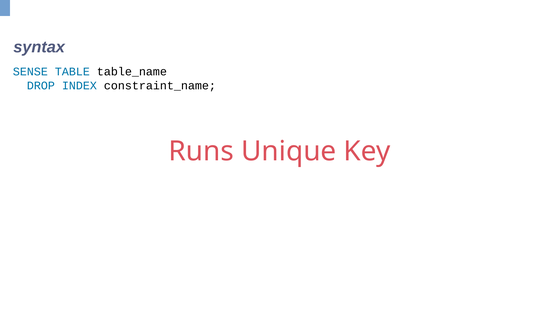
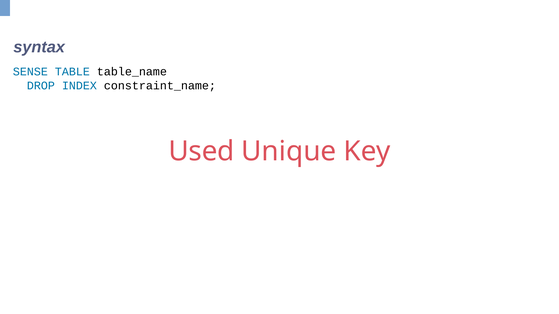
Runs: Runs -> Used
